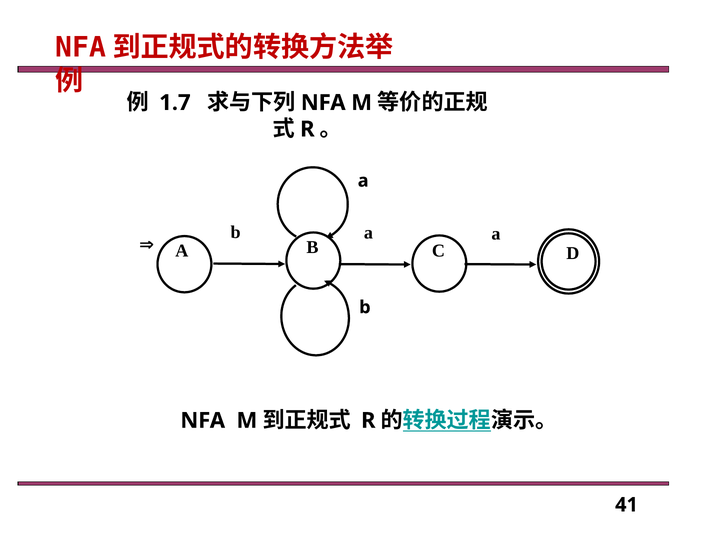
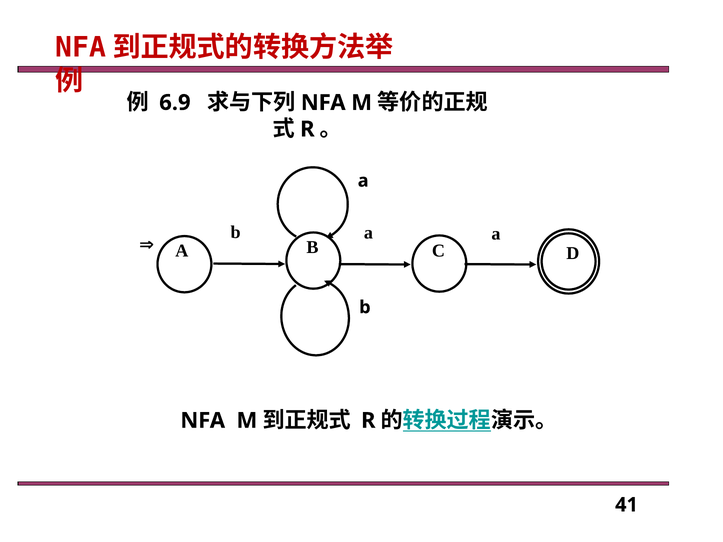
1.7: 1.7 -> 6.9
